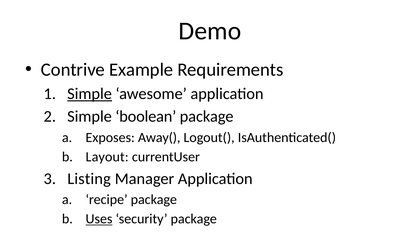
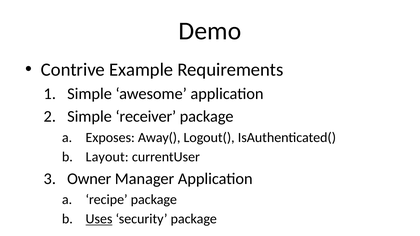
Simple at (90, 94) underline: present -> none
boolean: boolean -> receiver
Listing: Listing -> Owner
